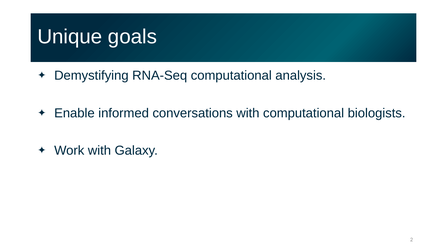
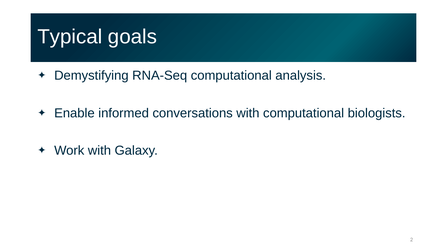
Unique: Unique -> Typical
